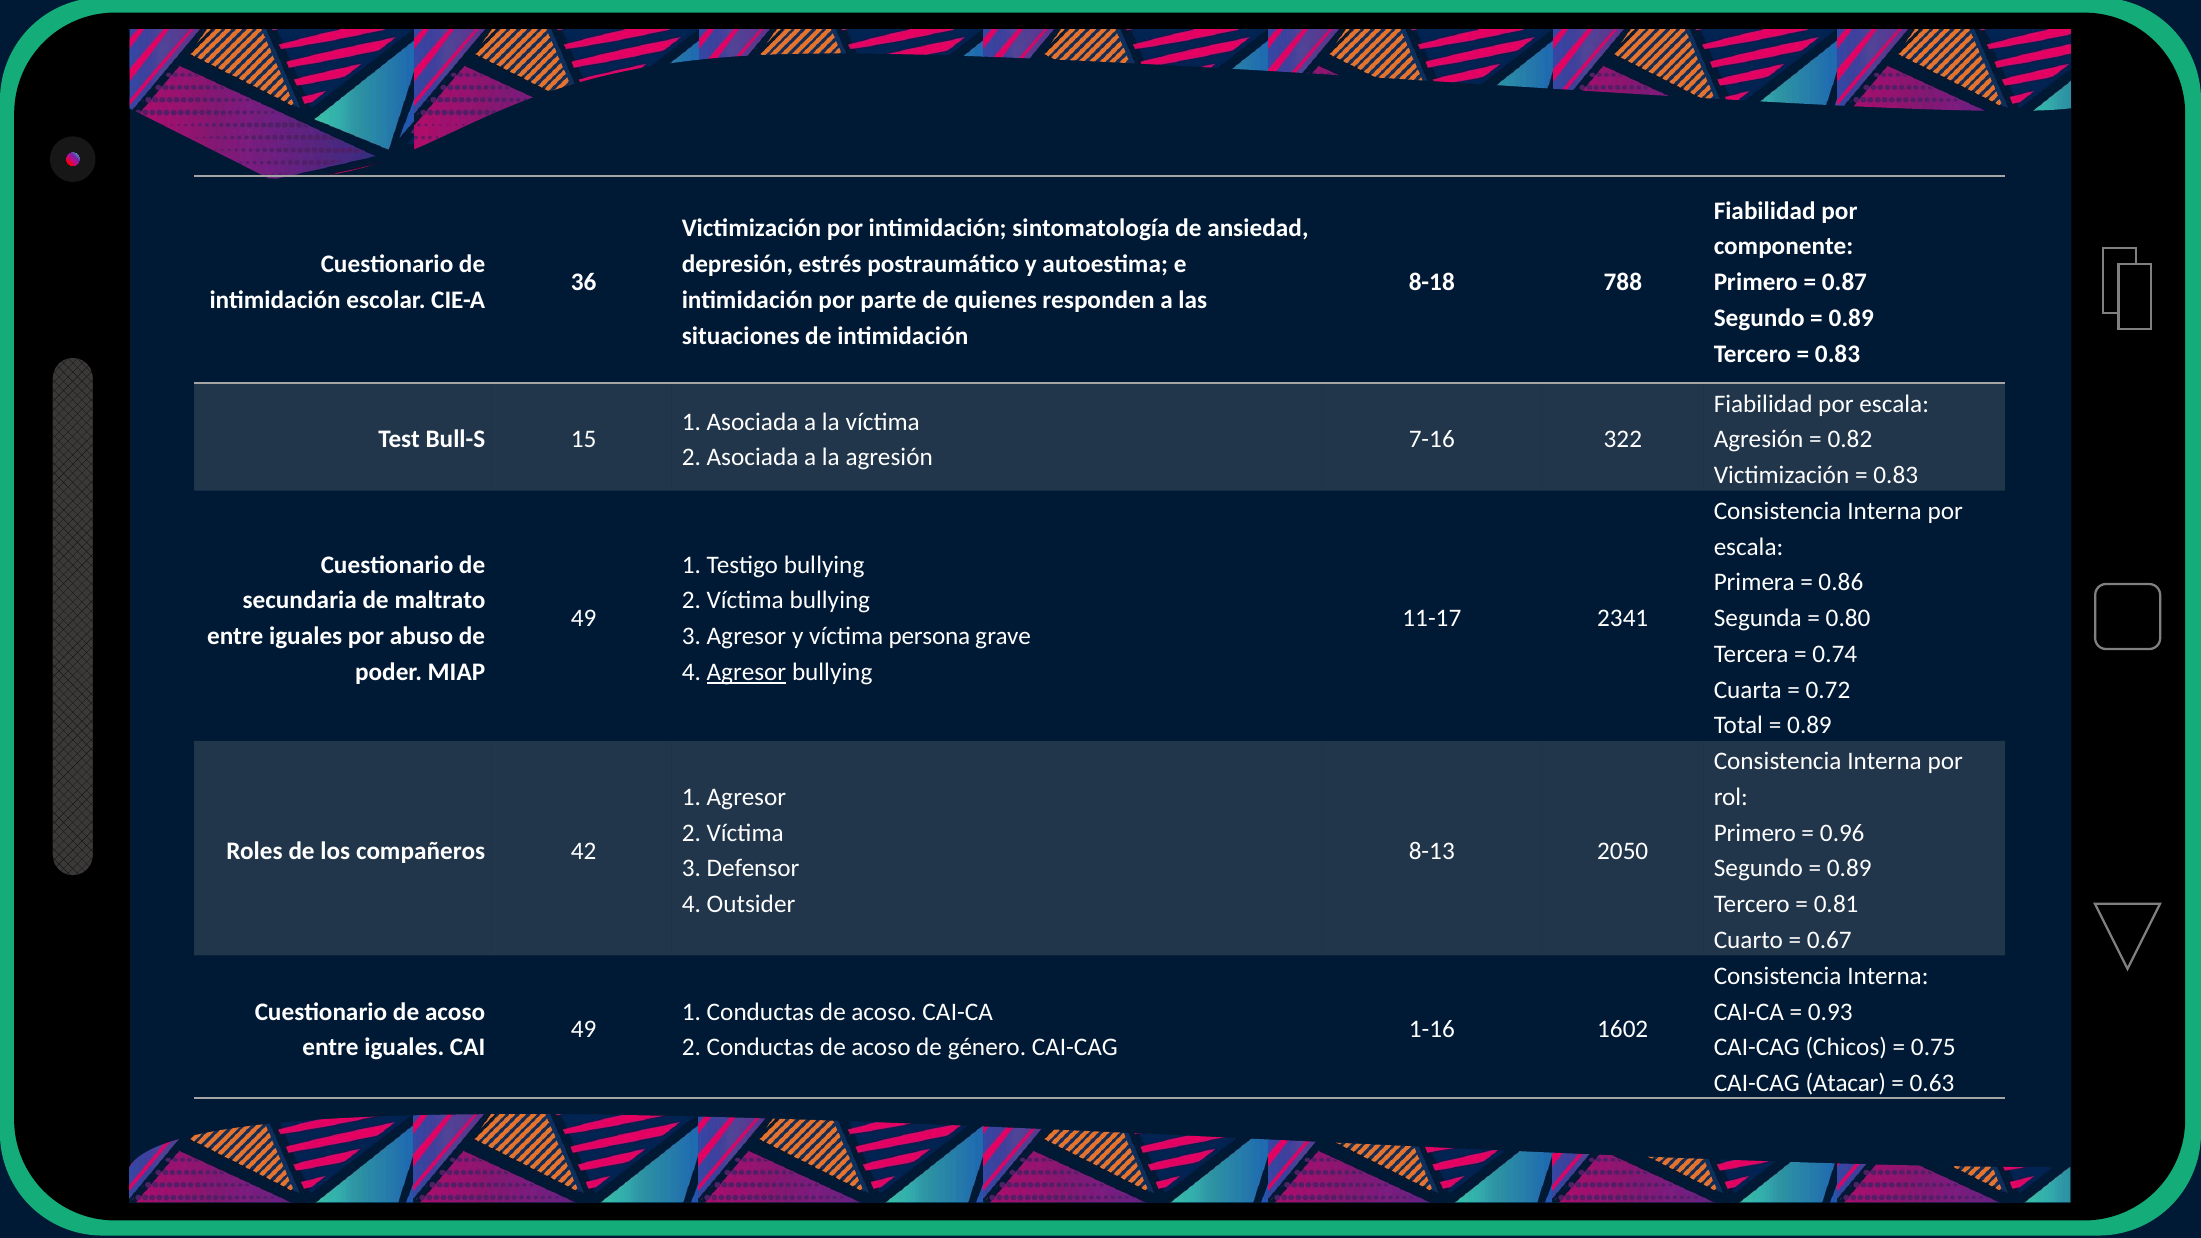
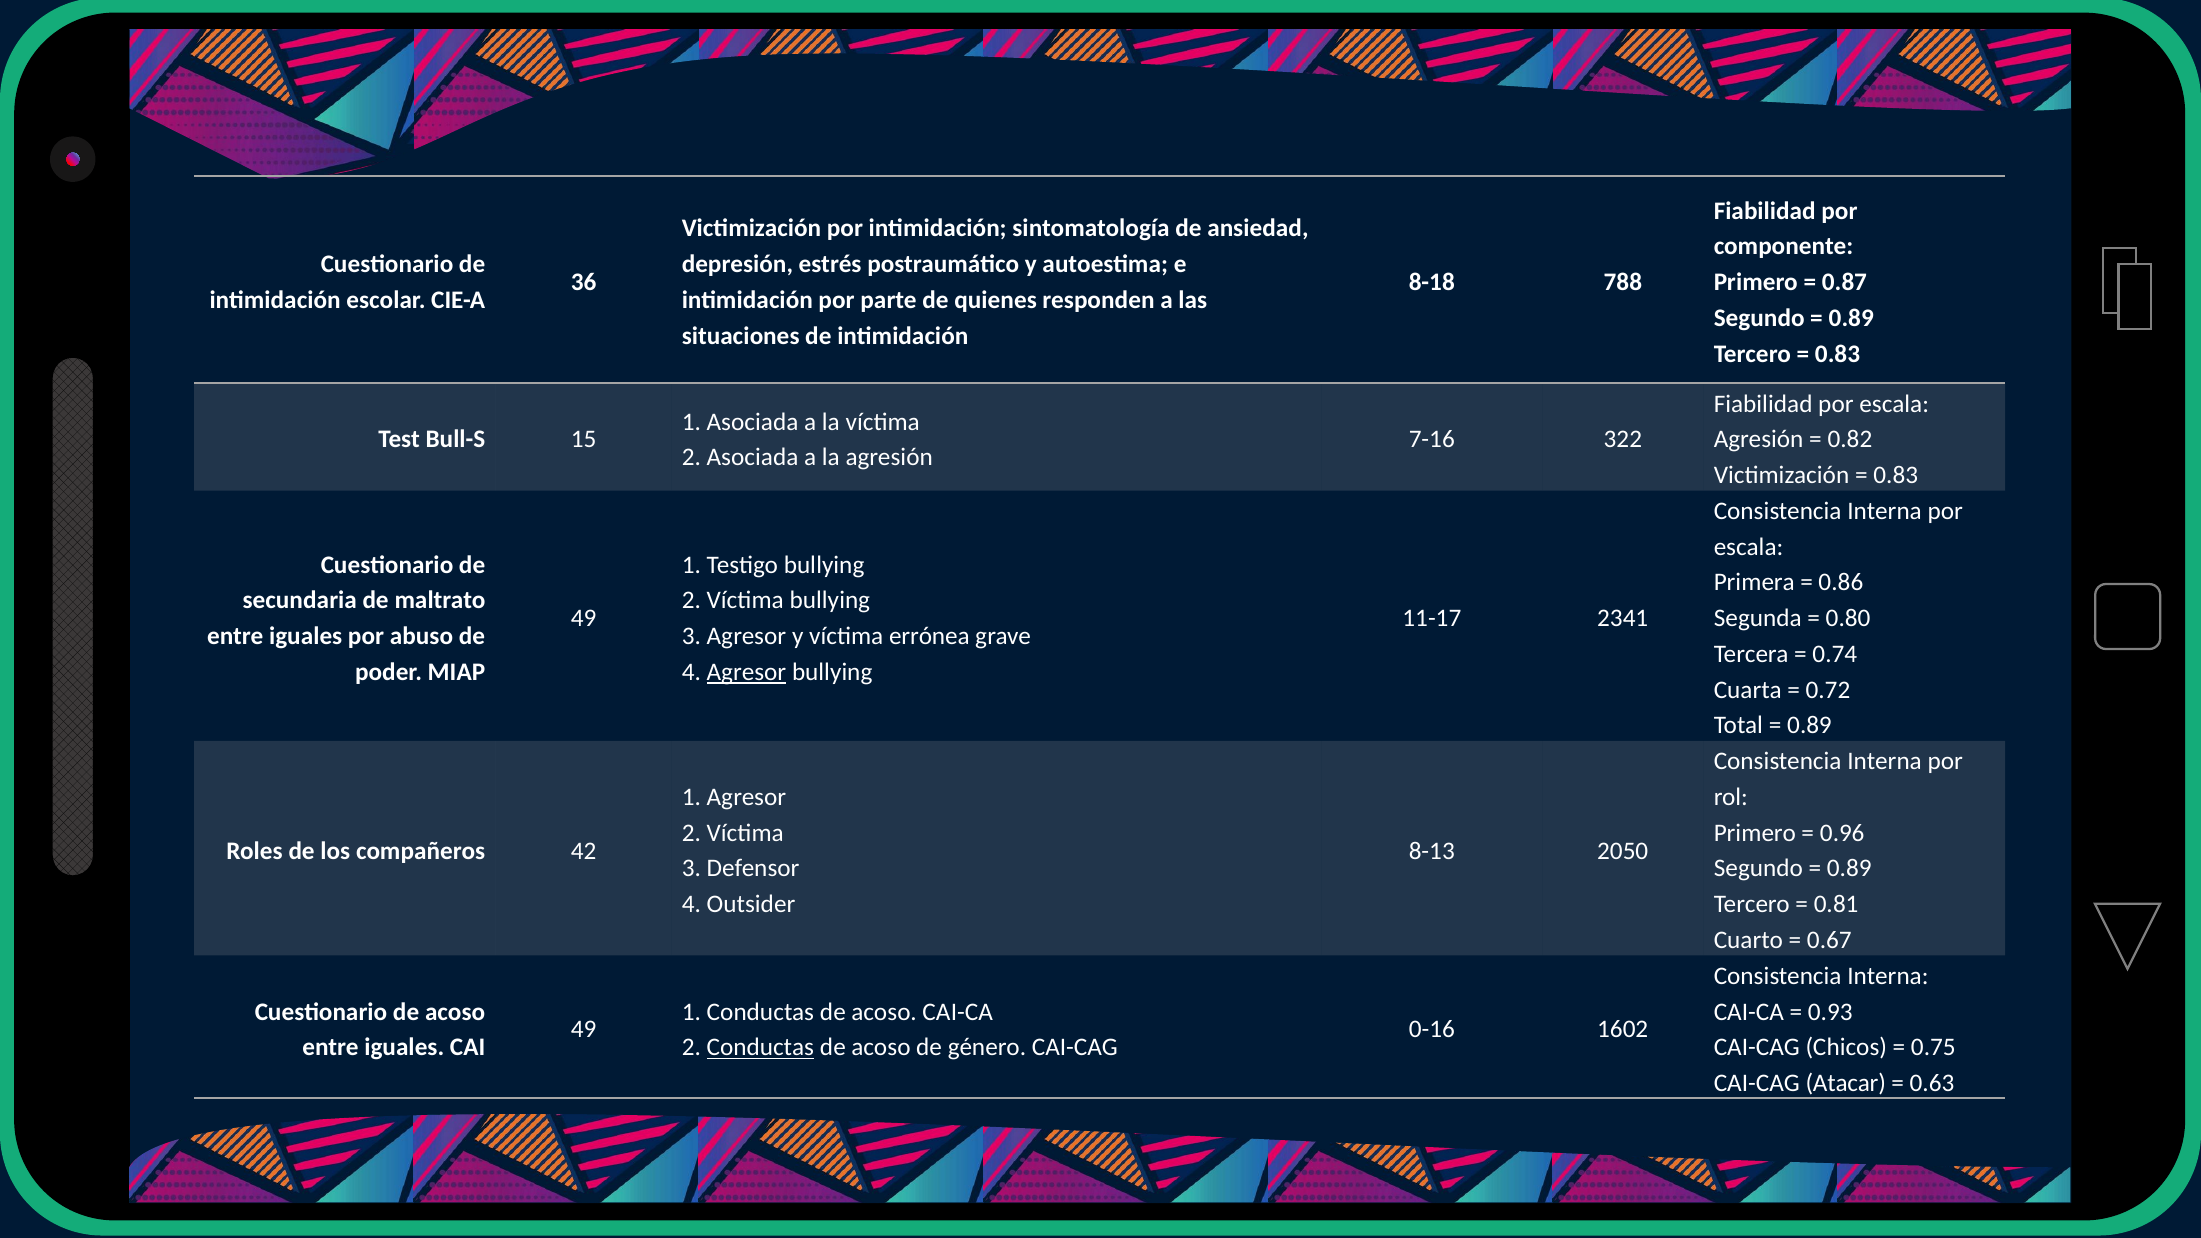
persona: persona -> errónea
1-16: 1-16 -> 0-16
Conductas at (760, 1047) underline: none -> present
